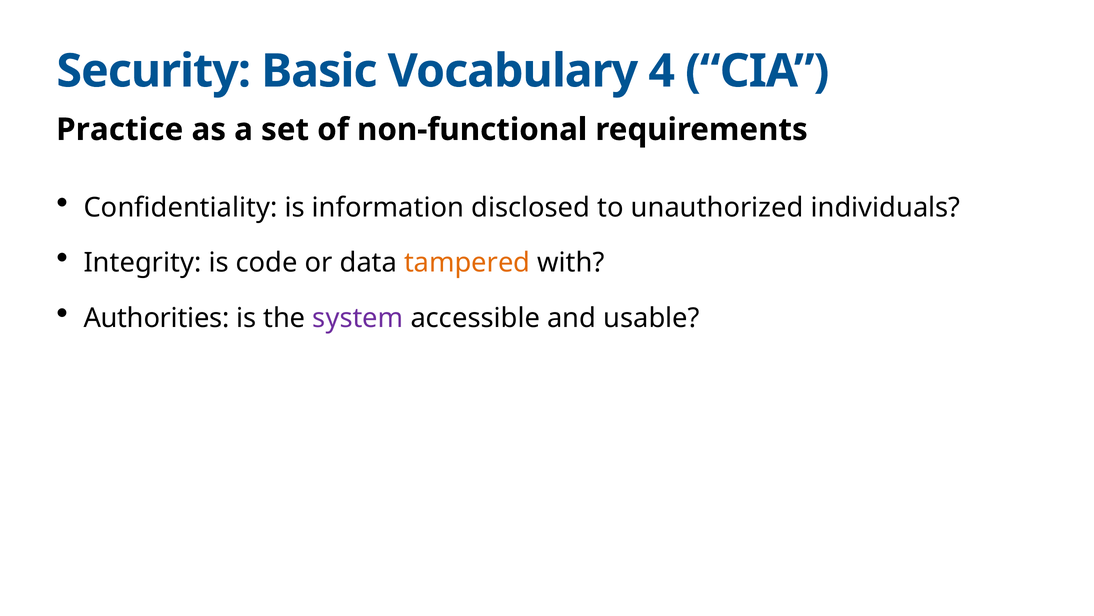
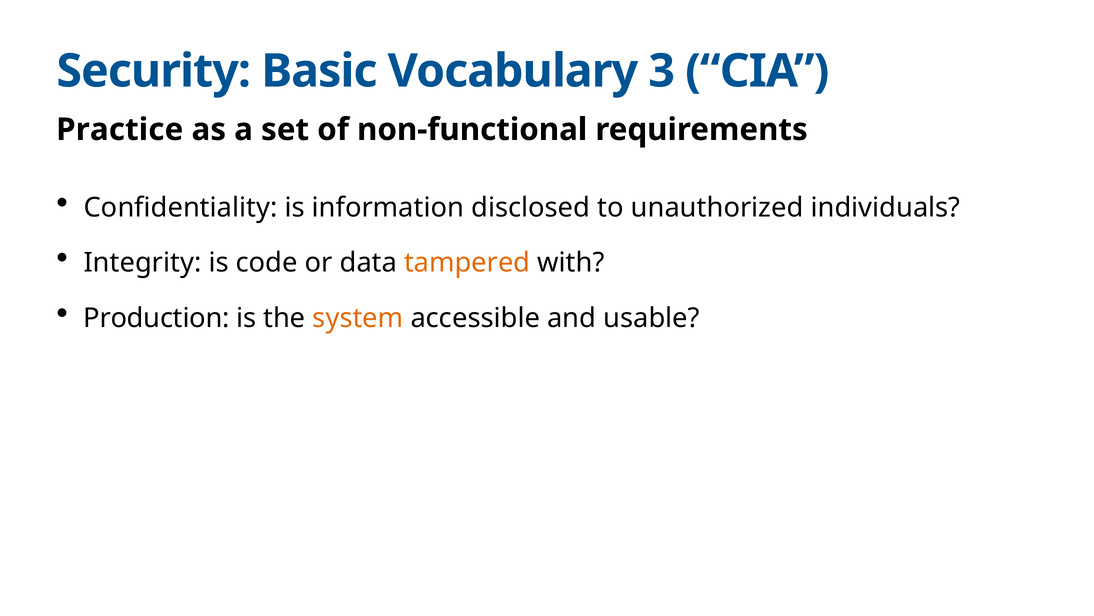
4: 4 -> 3
Authorities: Authorities -> Production
system colour: purple -> orange
